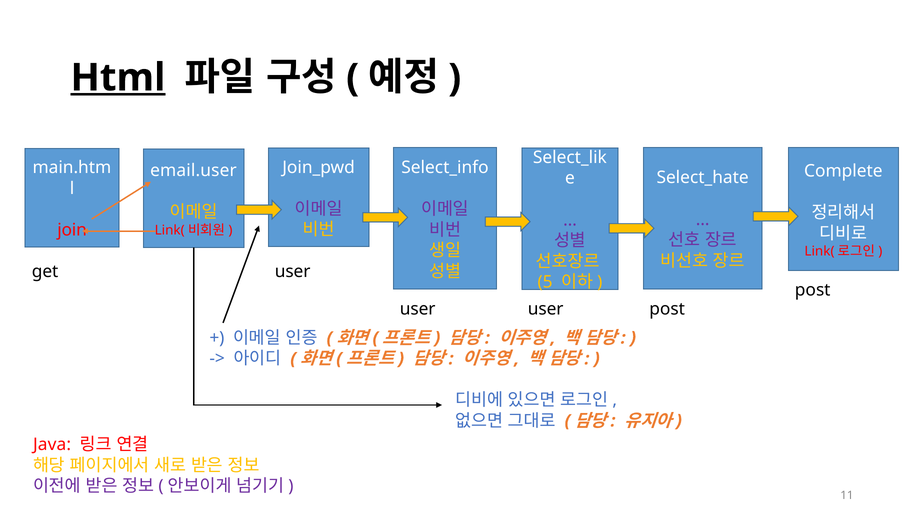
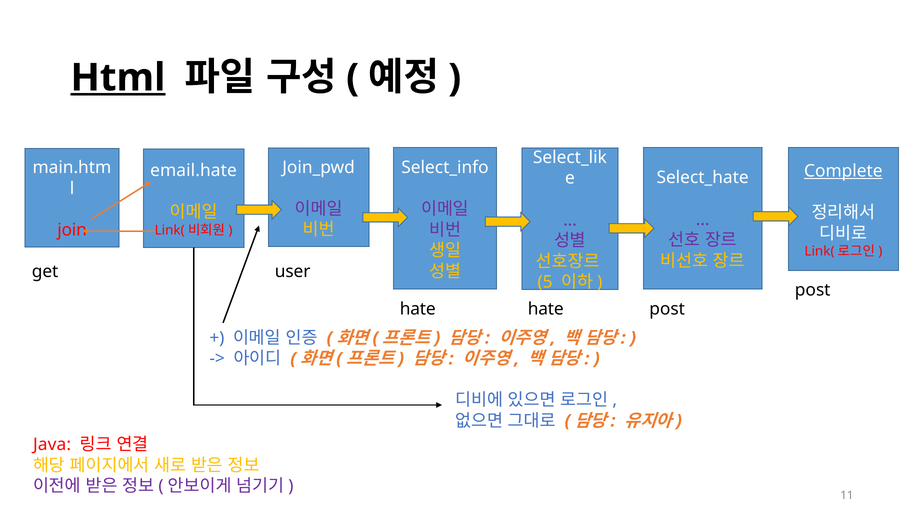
email.user: email.user -> email.hate
Complete underline: none -> present
user at (418, 309): user -> hate
user at (546, 309): user -> hate
